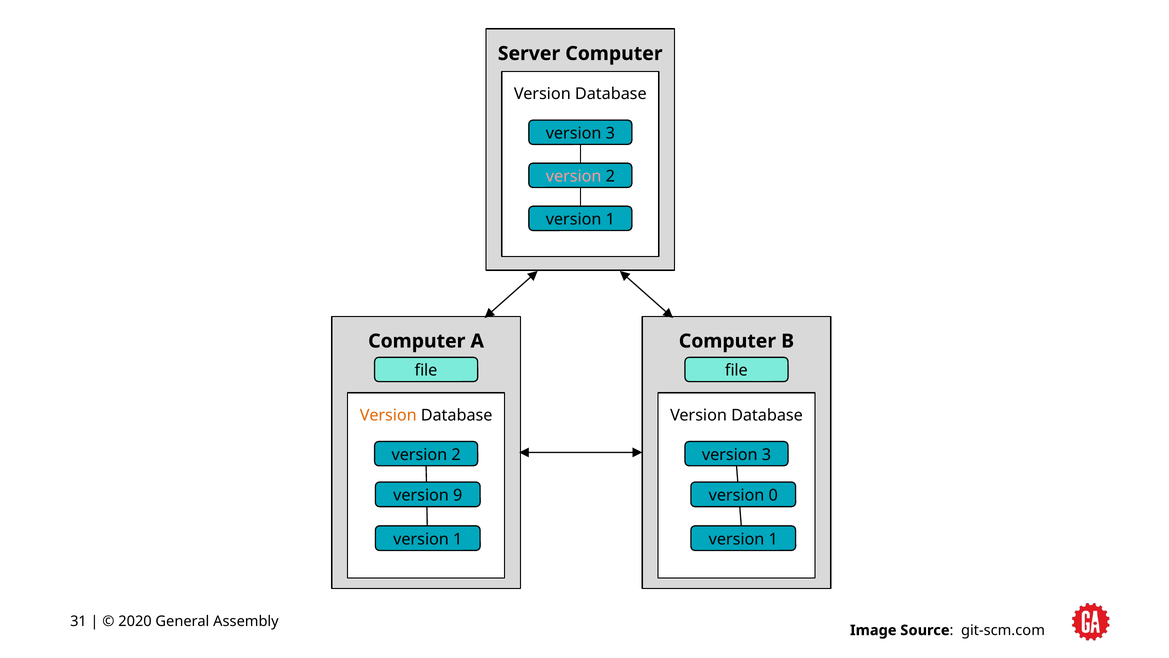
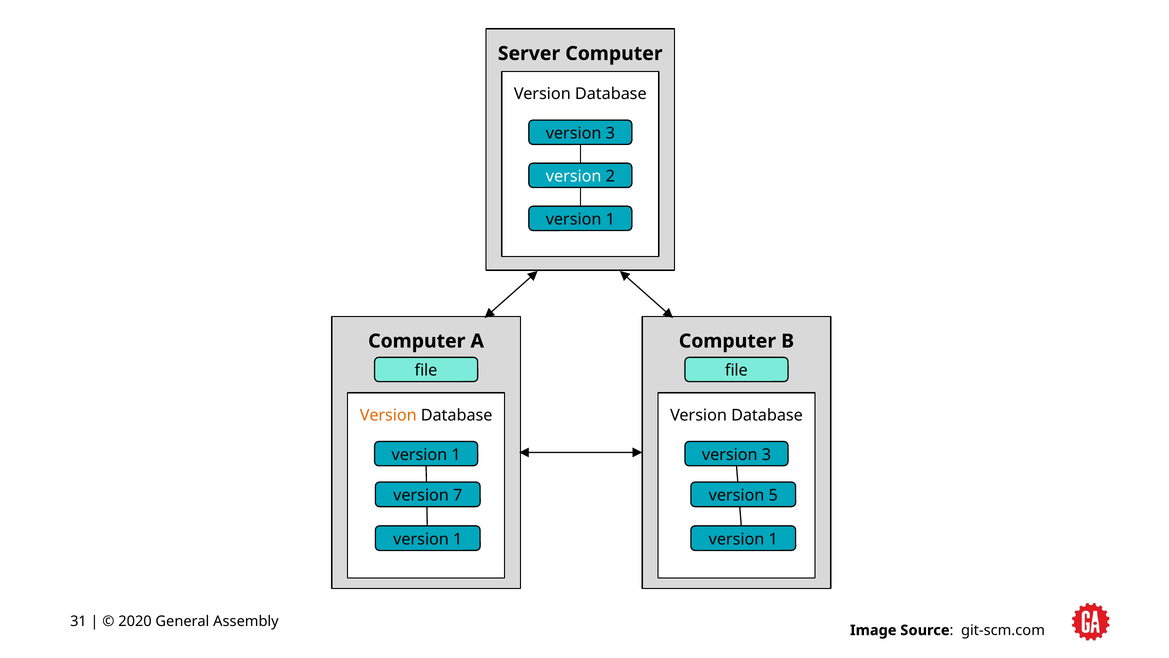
version at (574, 176) colour: pink -> white
2 at (456, 454): 2 -> 1
9: 9 -> 7
0: 0 -> 5
